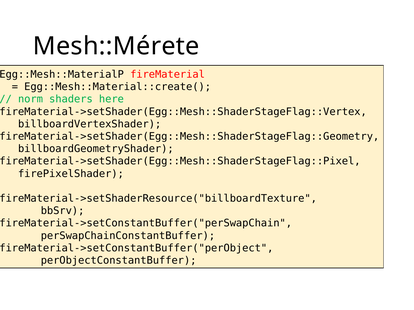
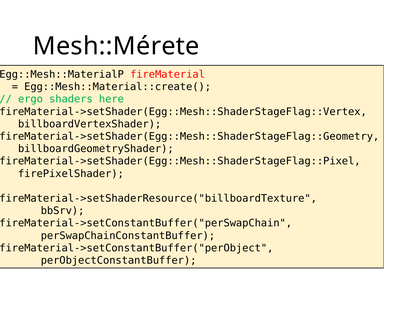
norm: norm -> ergo
